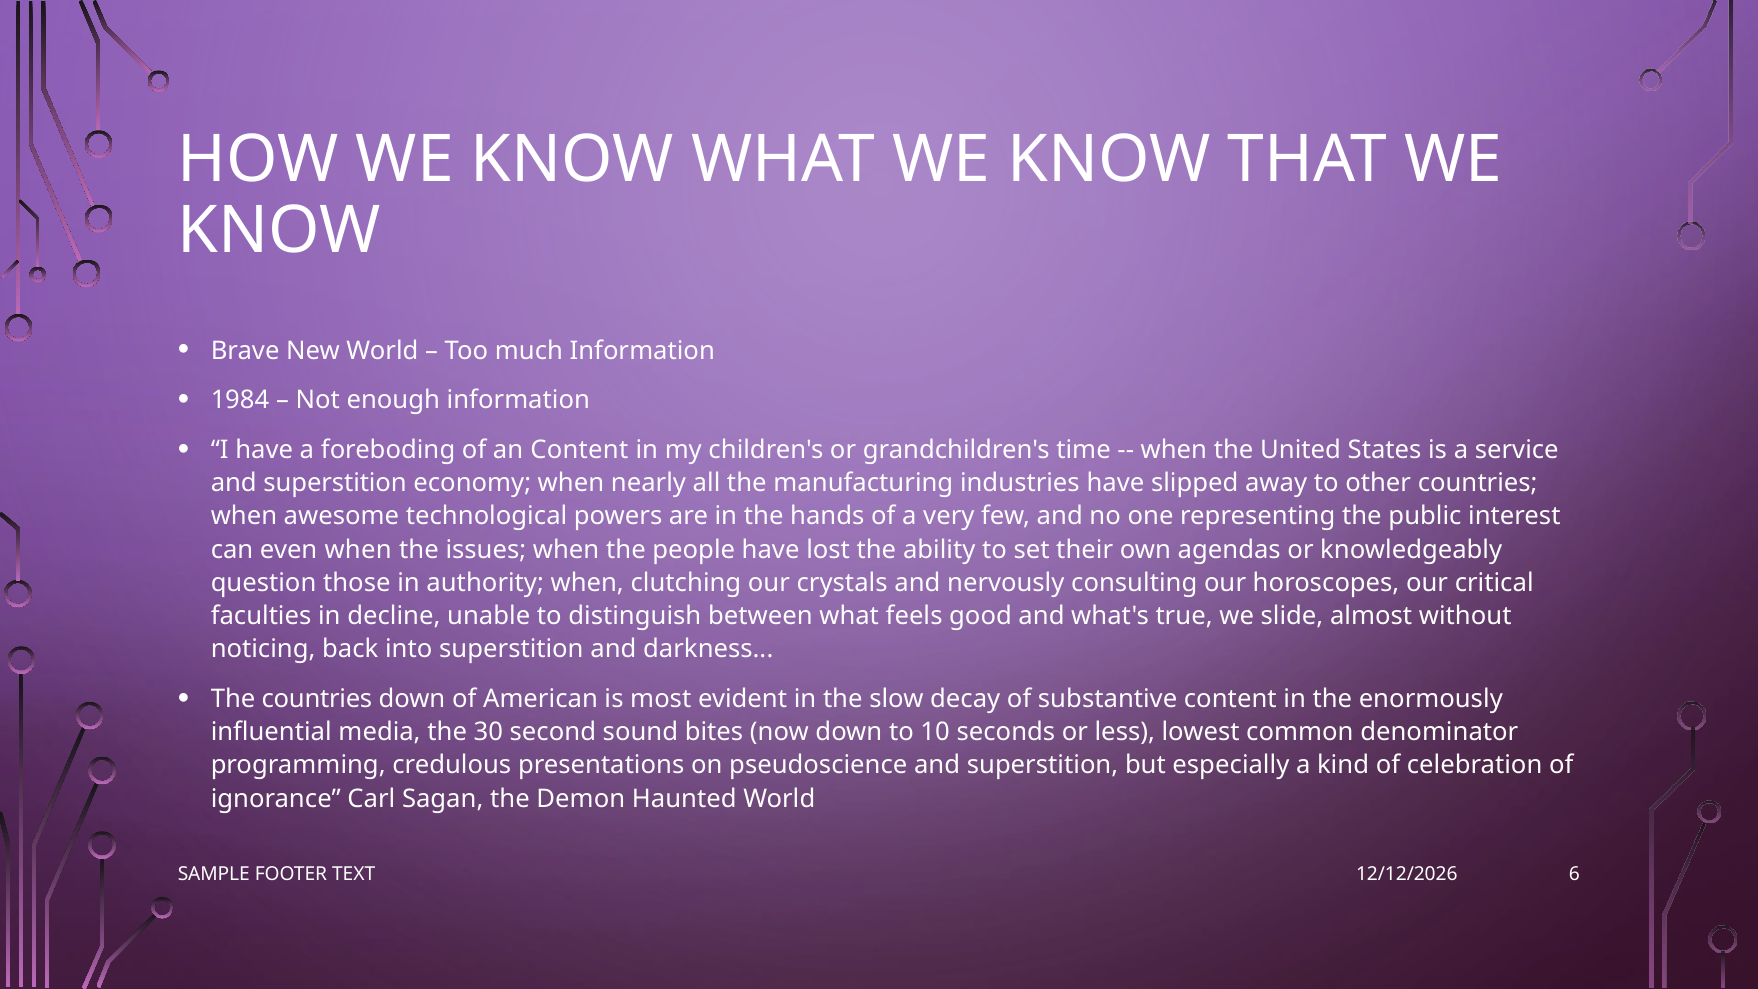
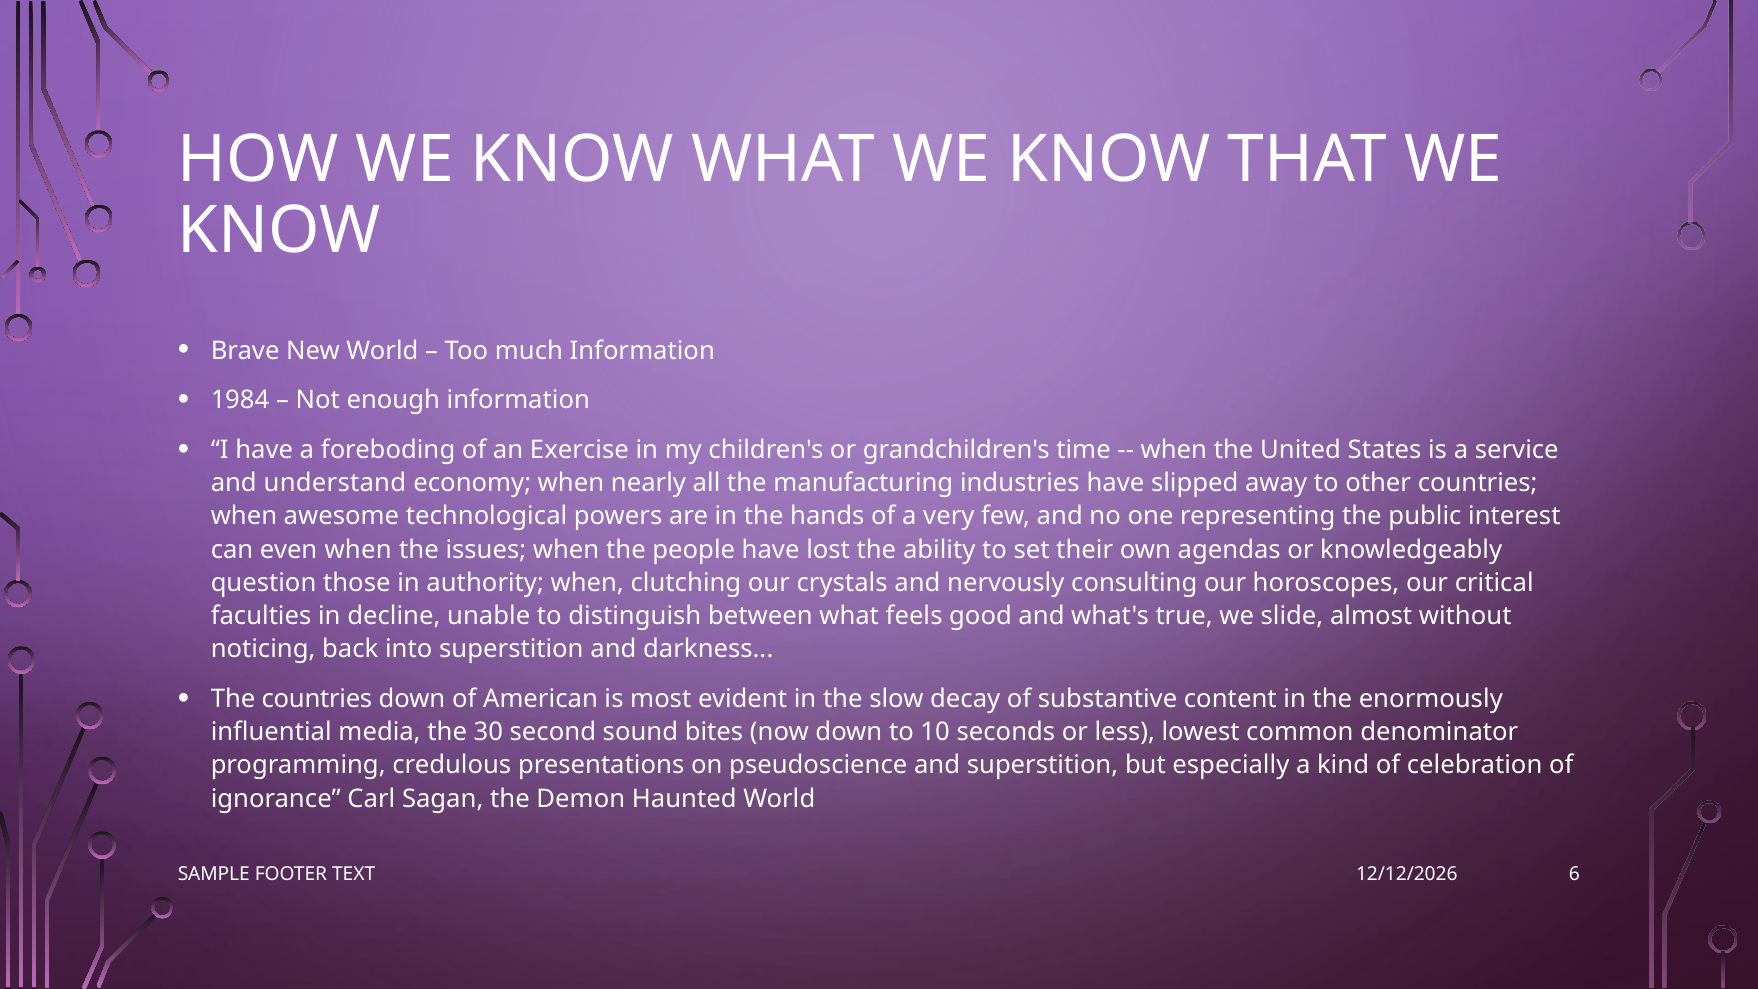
an Content: Content -> Exercise
superstition at (335, 483): superstition -> understand
